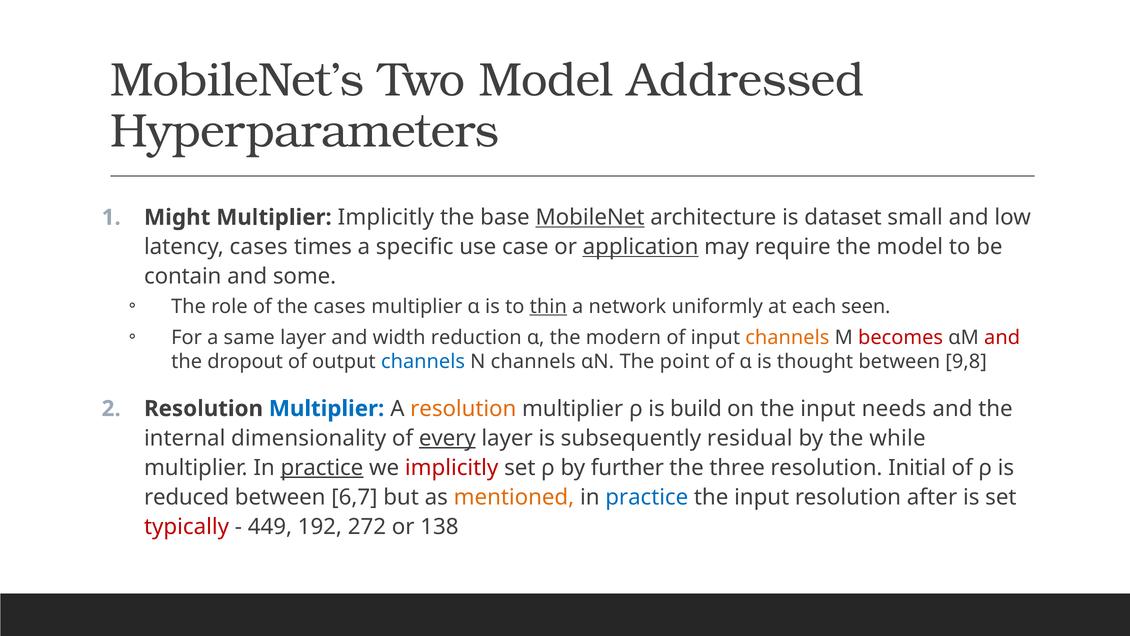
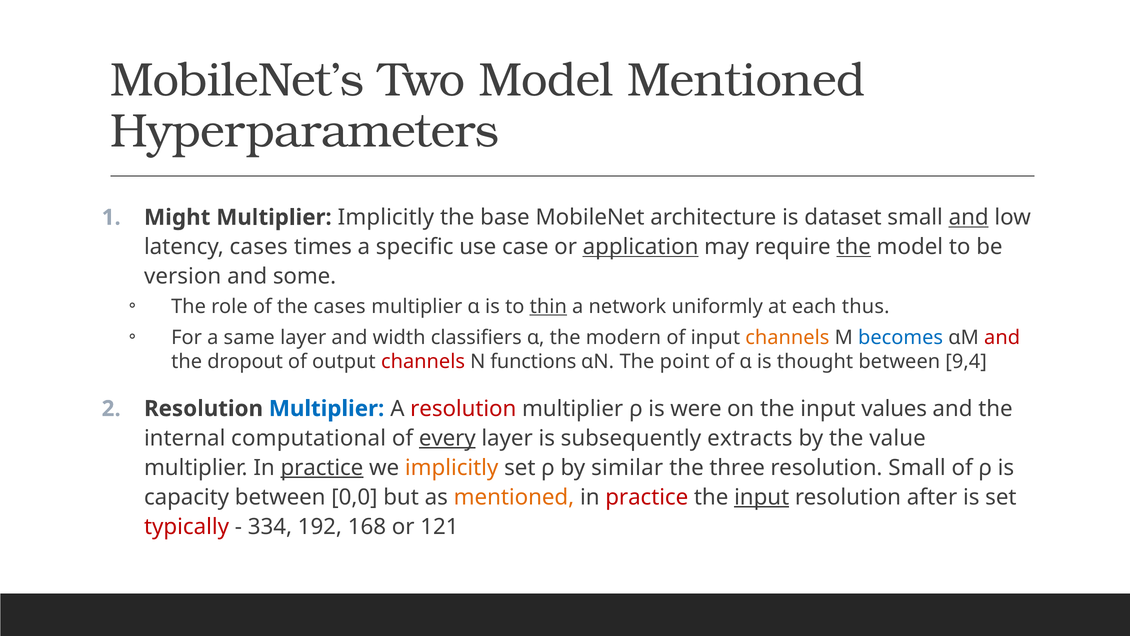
Model Addressed: Addressed -> Mentioned
MobileNet underline: present -> none
and at (969, 217) underline: none -> present
the at (854, 247) underline: none -> present
contain: contain -> version
seen: seen -> thus
reduction: reduction -> classifiers
becomes colour: red -> blue
channels at (423, 361) colour: blue -> red
N channels: channels -> functions
9,8: 9,8 -> 9,4
resolution at (463, 408) colour: orange -> red
build: build -> were
needs: needs -> values
dimensionality: dimensionality -> computational
residual: residual -> extracts
while: while -> value
implicitly at (452, 467) colour: red -> orange
further: further -> similar
resolution Initial: Initial -> Small
reduced: reduced -> capacity
6,7: 6,7 -> 0,0
practice at (647, 497) colour: blue -> red
input at (762, 497) underline: none -> present
449: 449 -> 334
272: 272 -> 168
138: 138 -> 121
